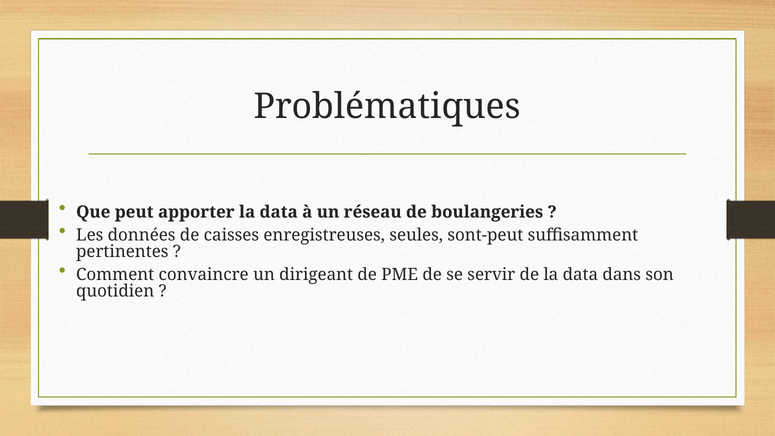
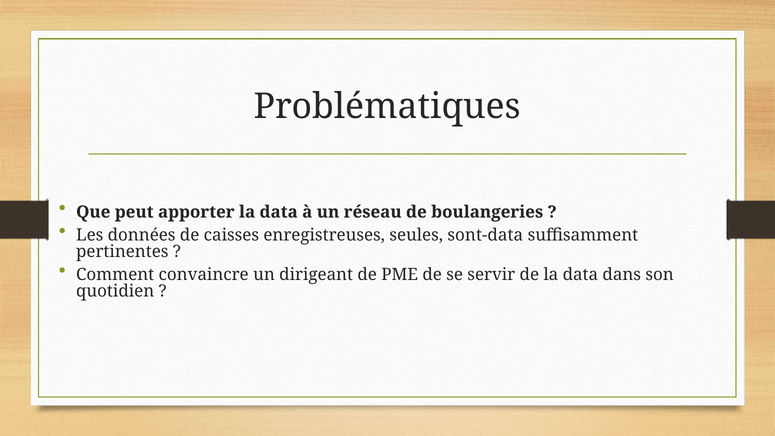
sont-peut: sont-peut -> sont-data
